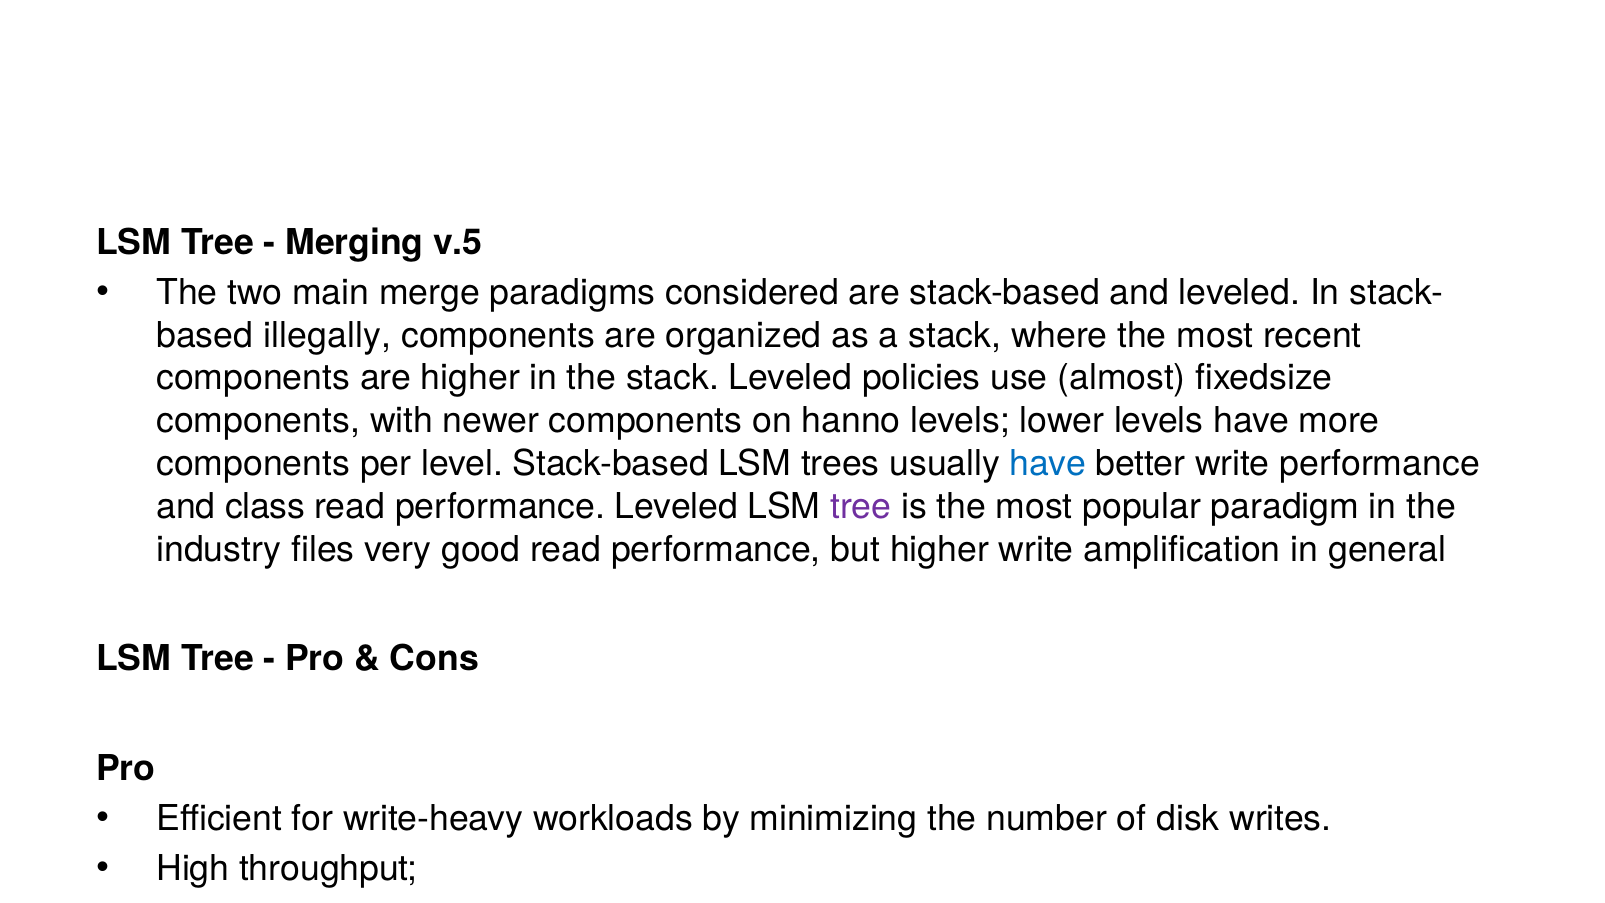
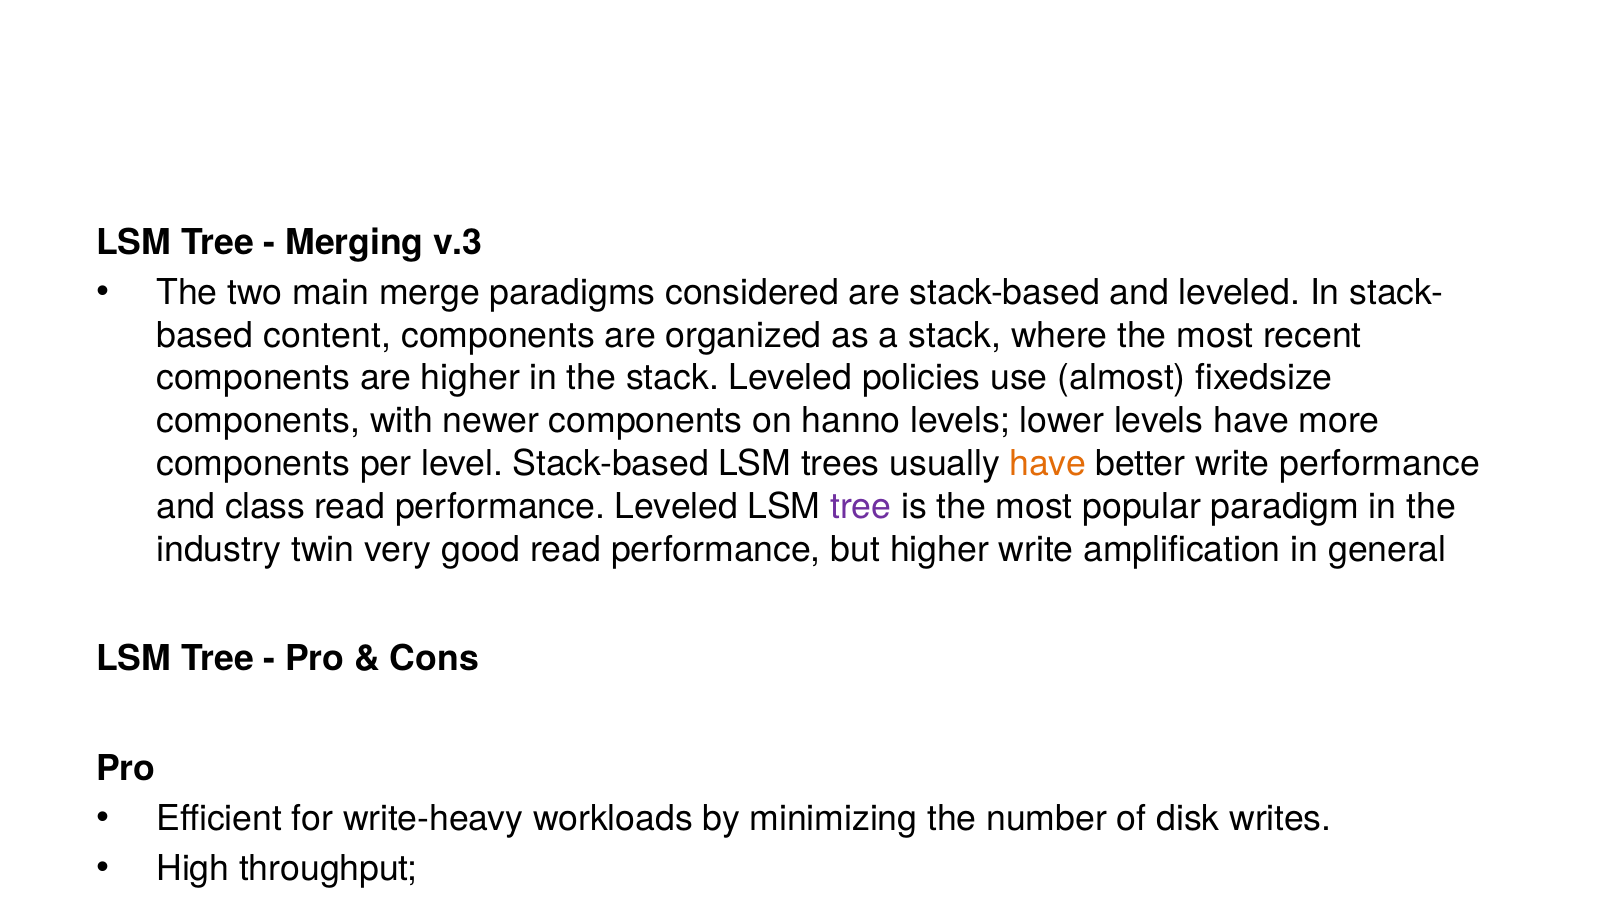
v.5: v.5 -> v.3
illegally: illegally -> content
have at (1048, 464) colour: blue -> orange
files: files -> twin
